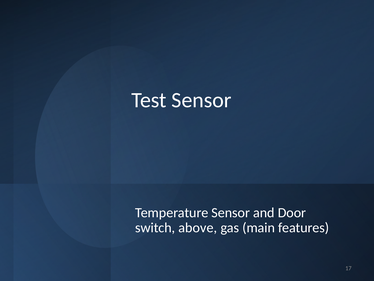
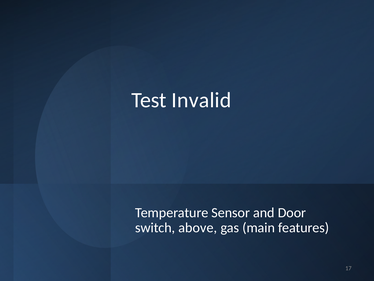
Test Sensor: Sensor -> Invalid
